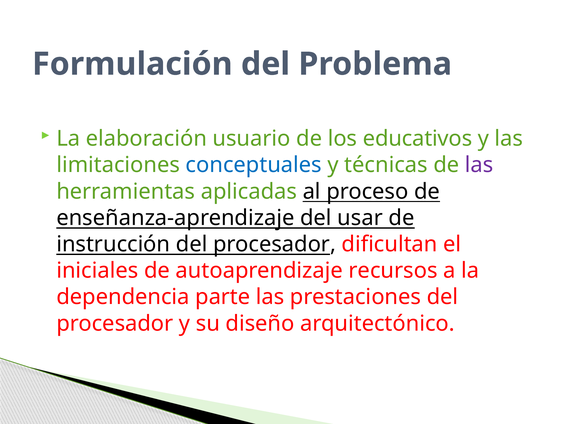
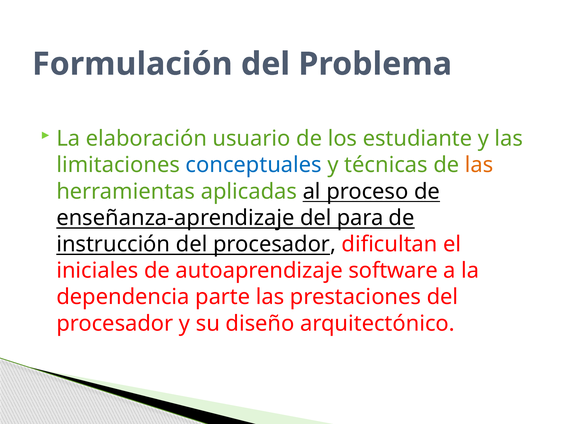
educativos: educativos -> estudiante
las at (479, 165) colour: purple -> orange
usar: usar -> para
recursos: recursos -> software
